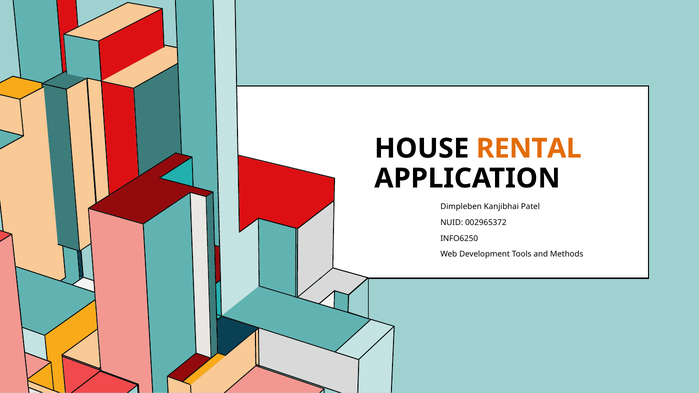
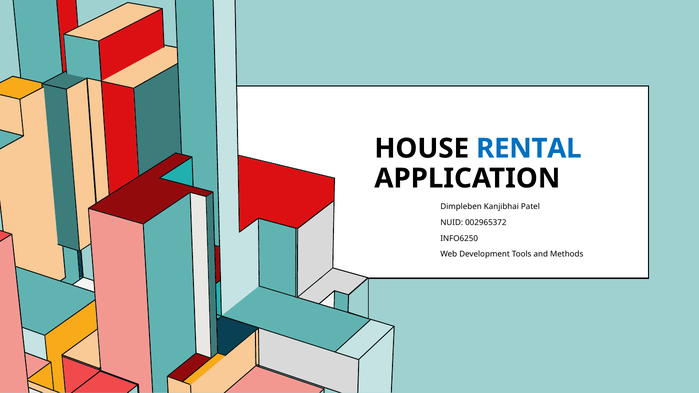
RENTAL colour: orange -> blue
